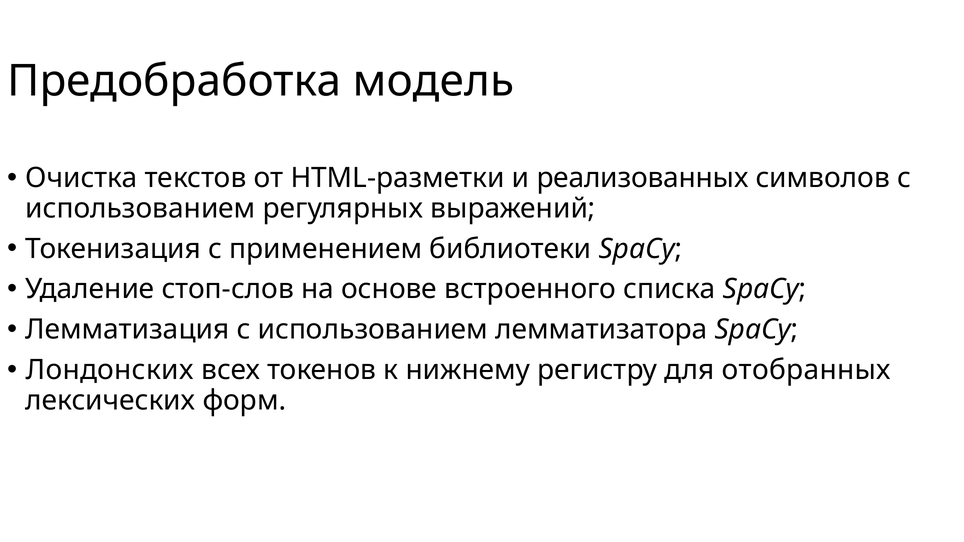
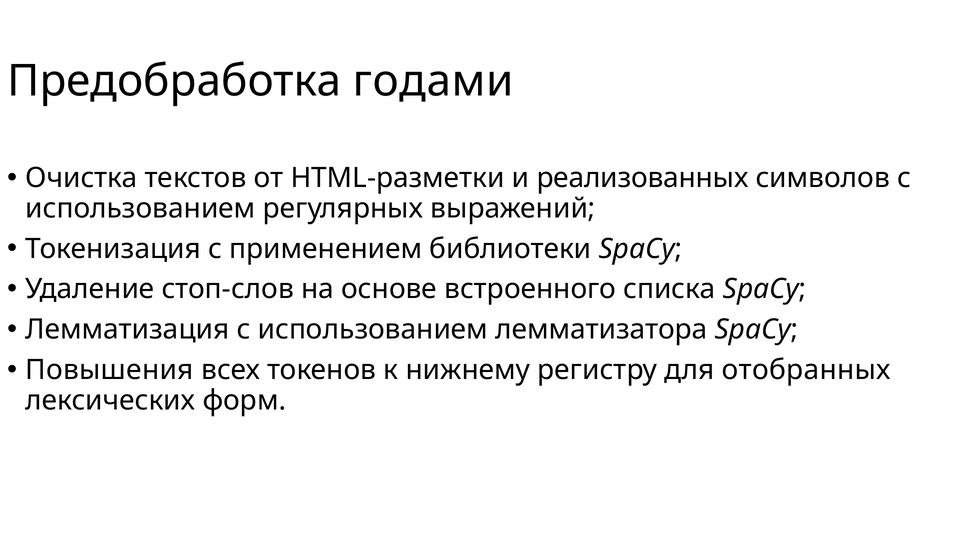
модель: модель -> годами
Лондонских: Лондонских -> Повышения
